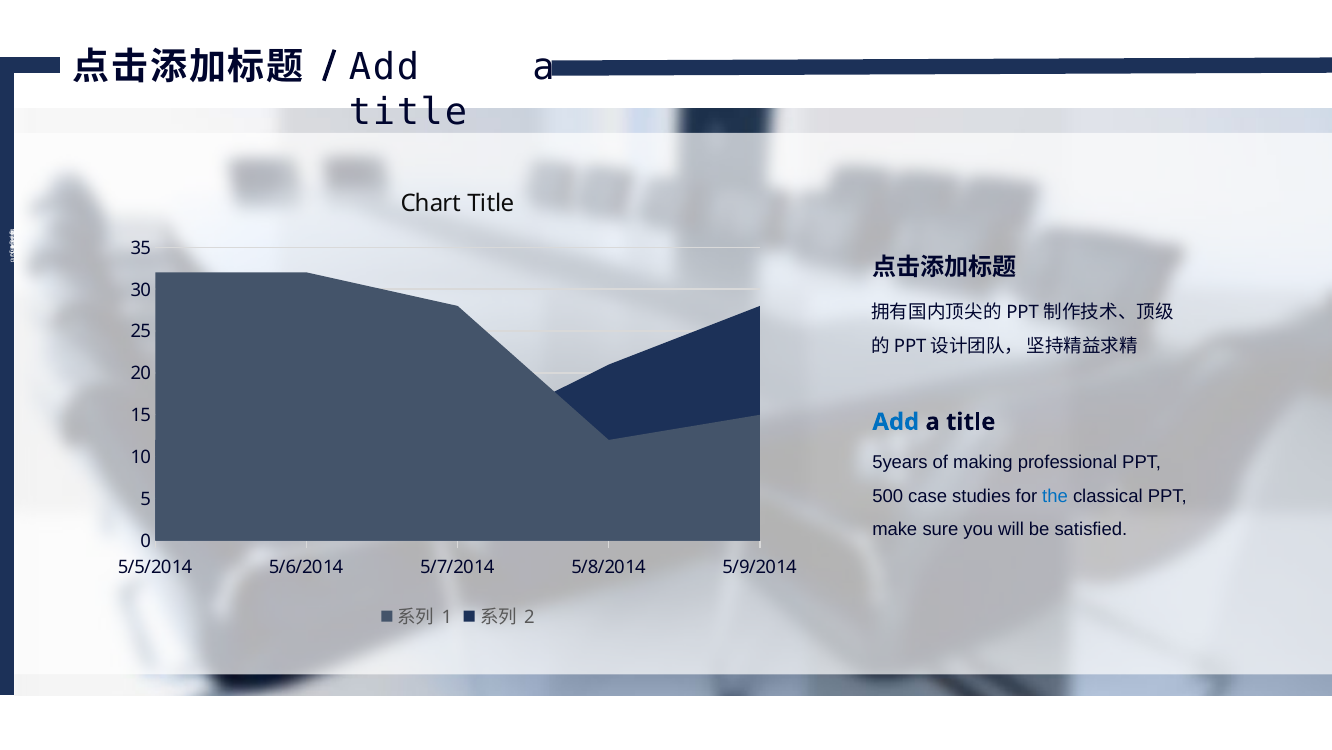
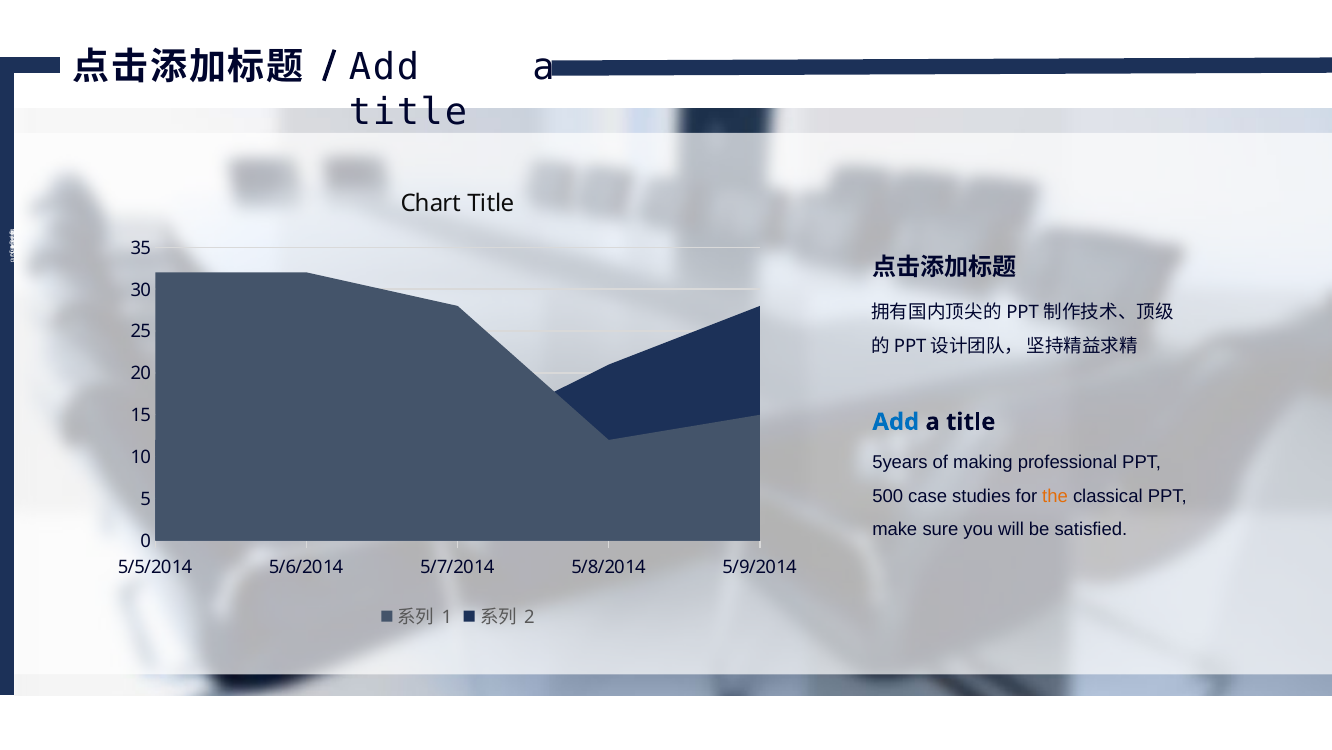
the colour: blue -> orange
